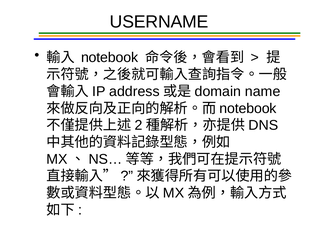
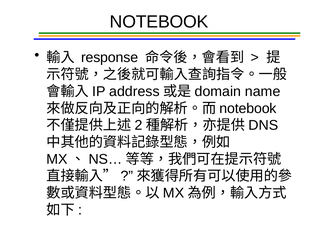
USERNAME at (159, 22): USERNAME -> NOTEBOOK
notebook at (110, 58): notebook -> response
